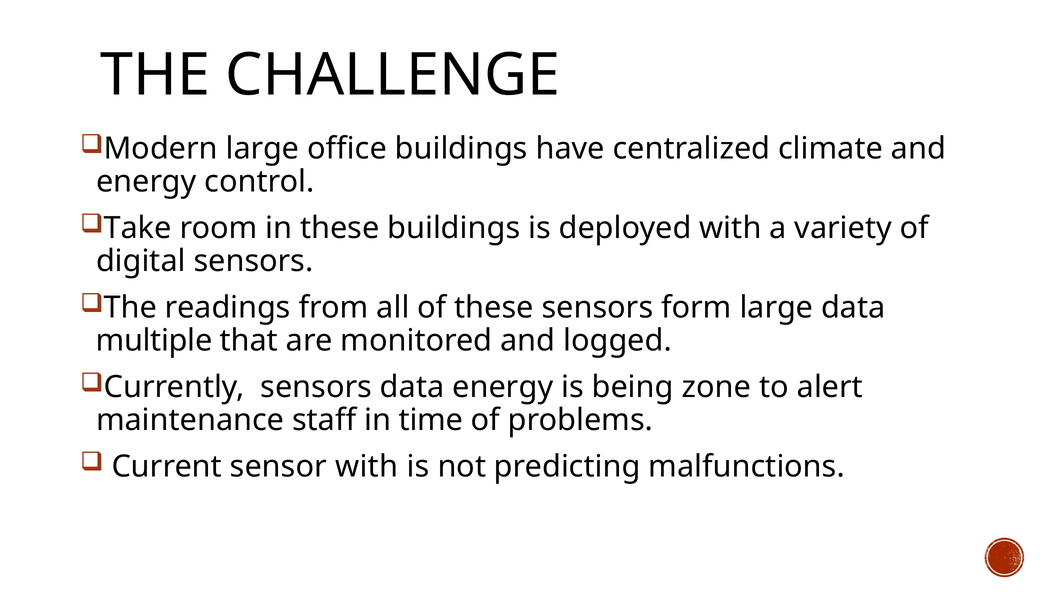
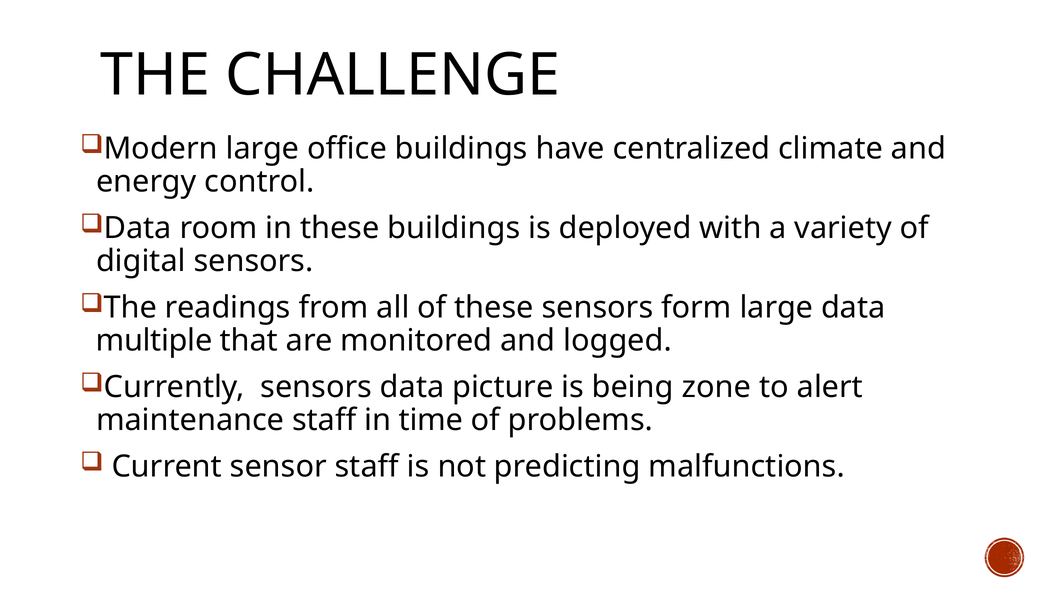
Take at (138, 228): Take -> Data
data energy: energy -> picture
sensor with: with -> staff
